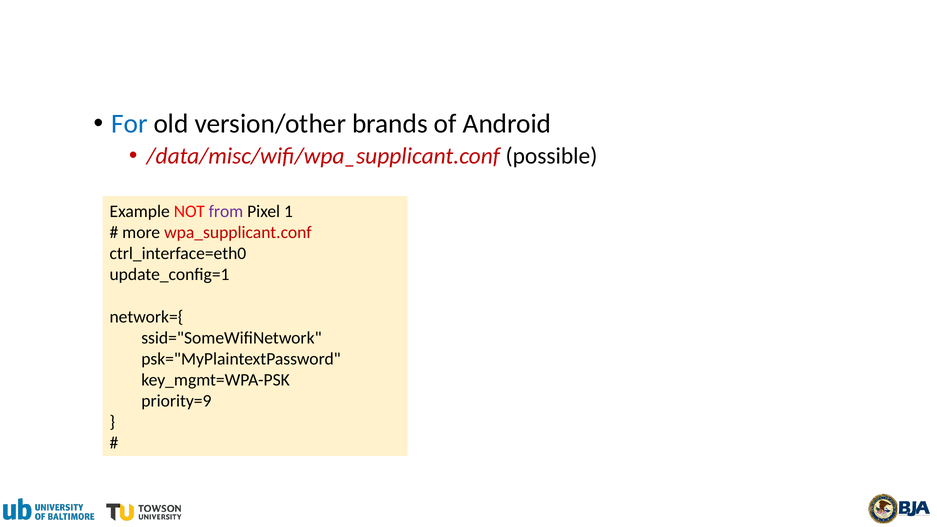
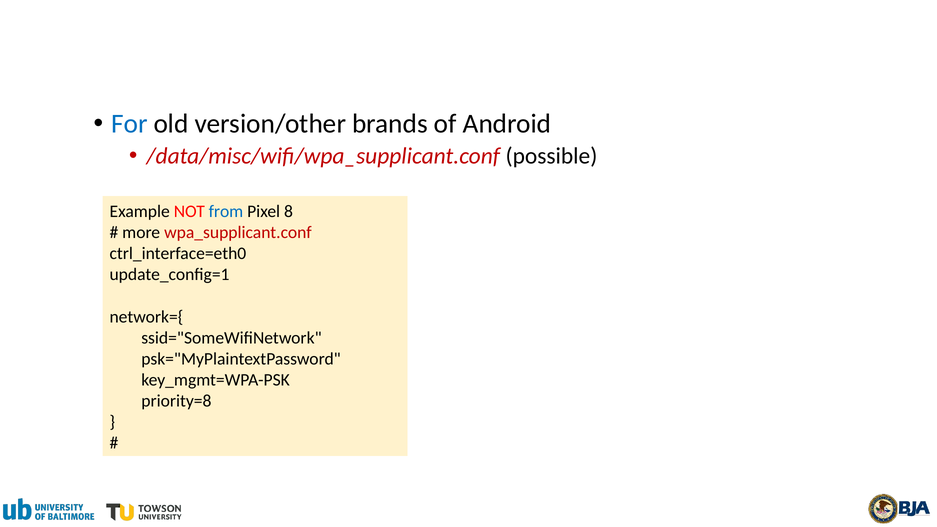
from colour: purple -> blue
1: 1 -> 8
priority=9: priority=9 -> priority=8
